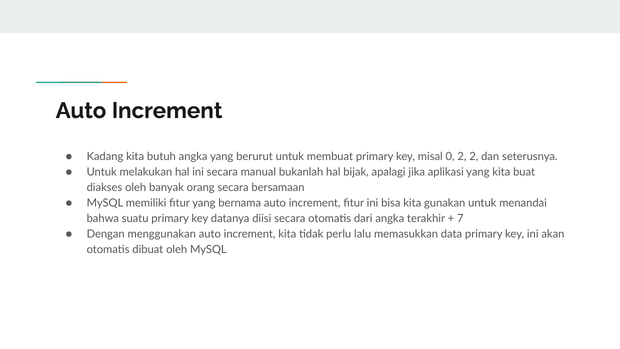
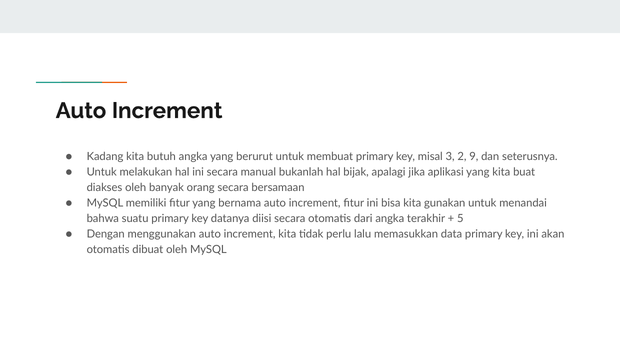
0: 0 -> 3
2 2: 2 -> 9
7: 7 -> 5
